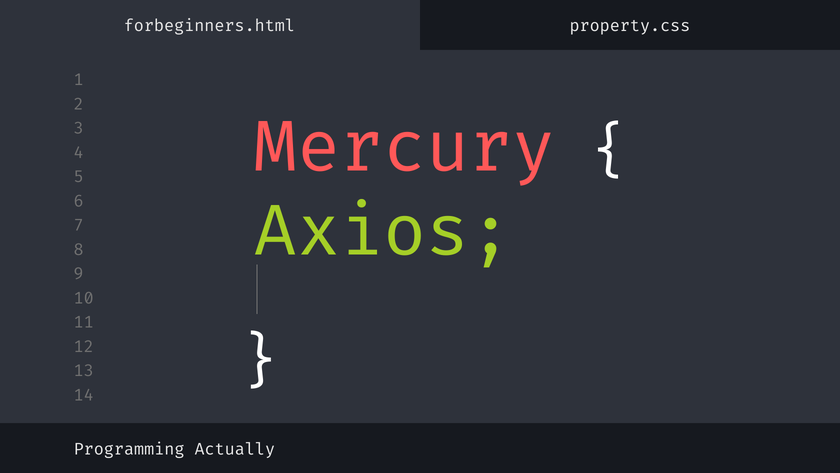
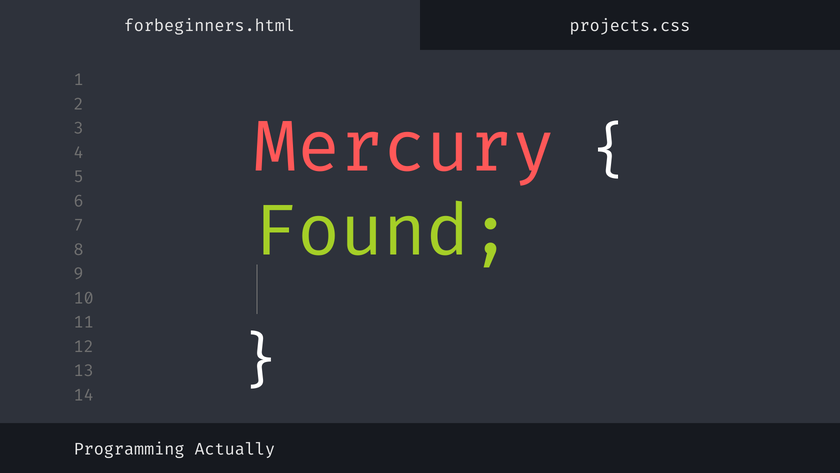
property.css: property.css -> projects.css
Axios: Axios -> Found
